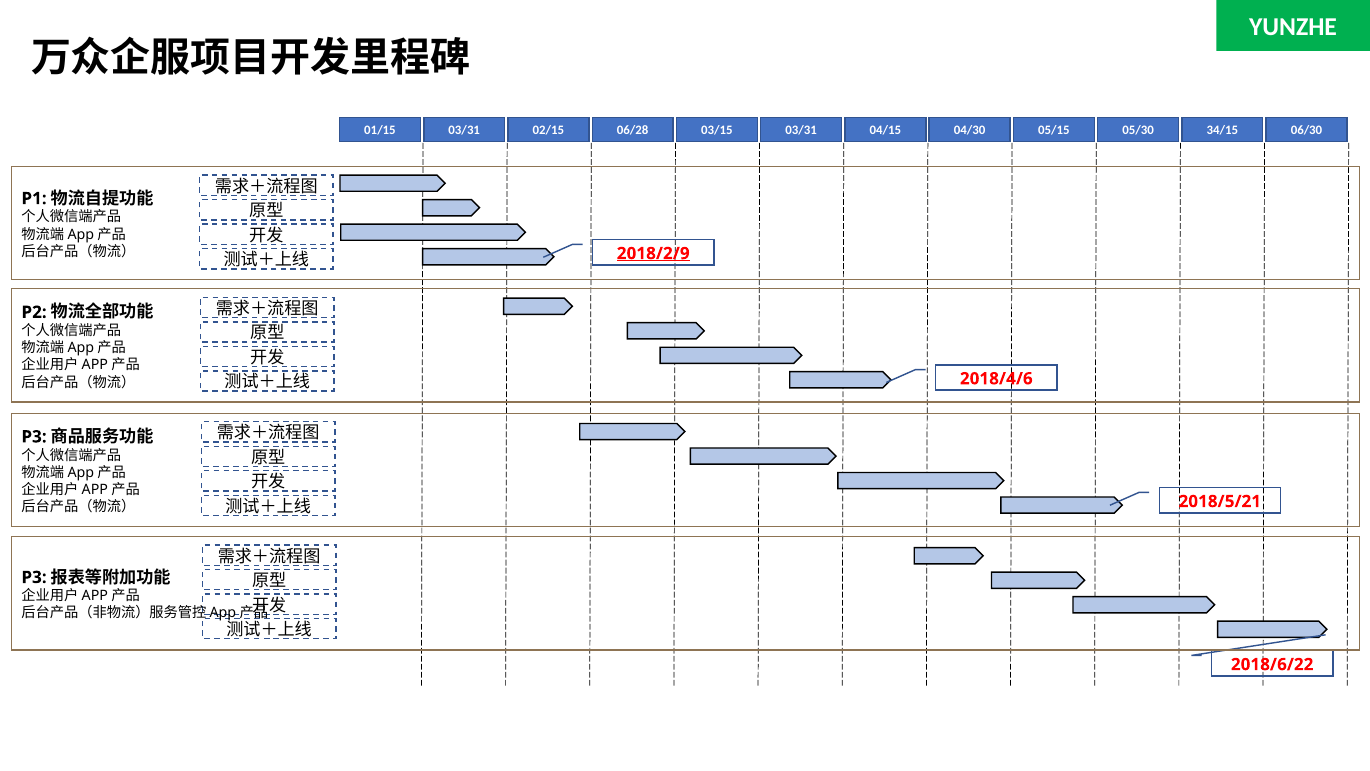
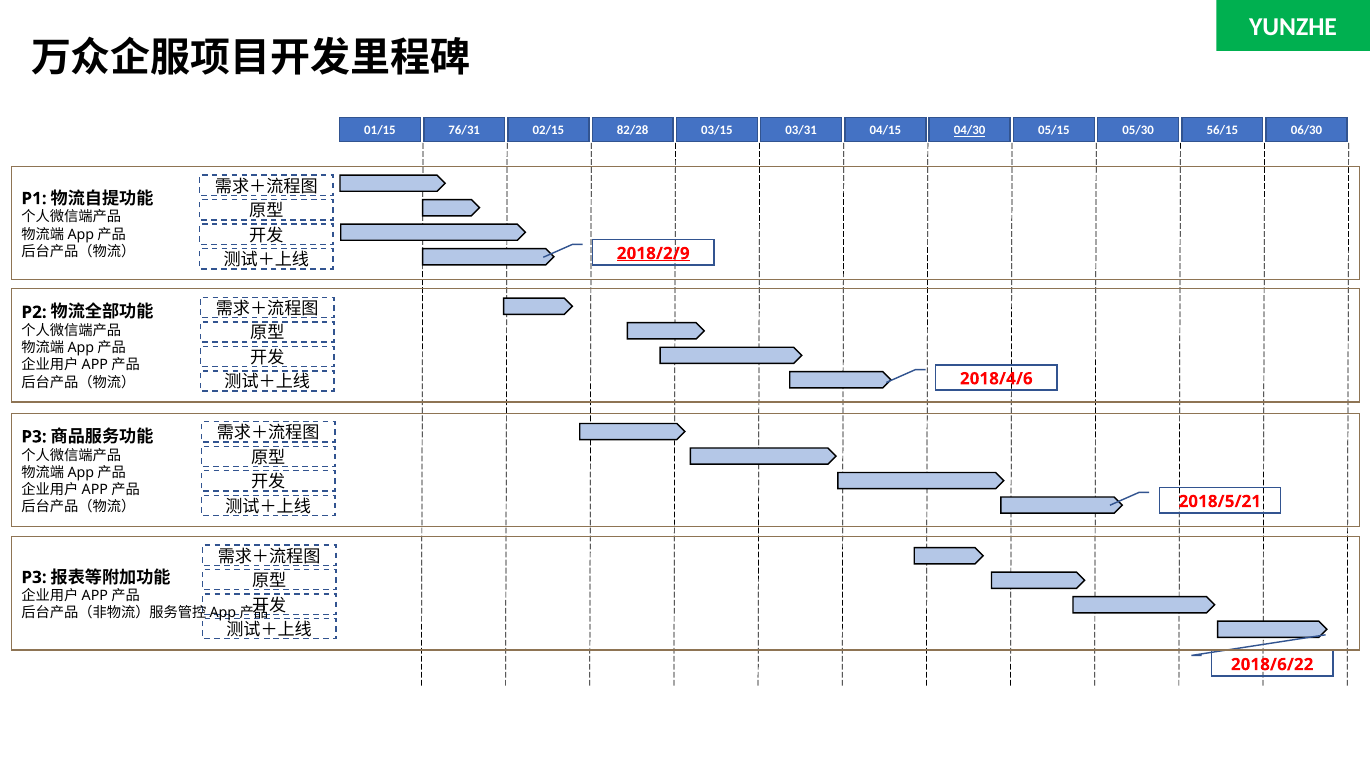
01/15 03/31: 03/31 -> 76/31
06/28: 06/28 -> 82/28
04/30 underline: none -> present
34/15: 34/15 -> 56/15
